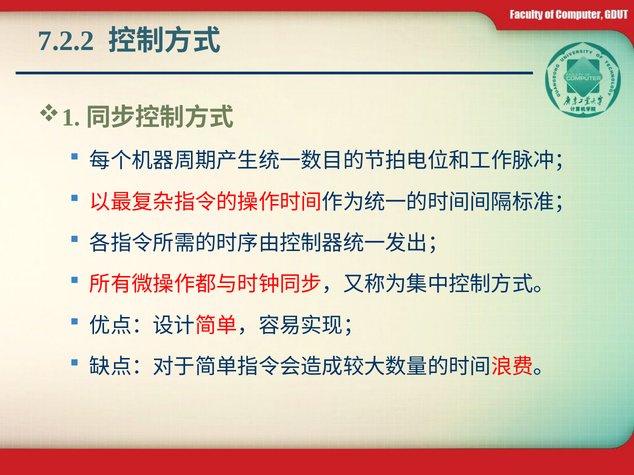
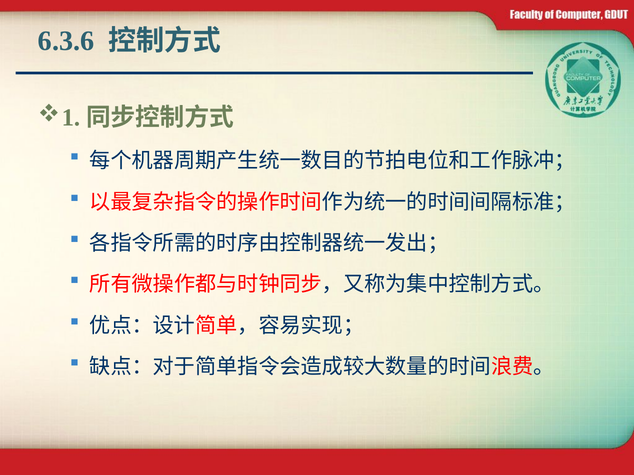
7.2.2: 7.2.2 -> 6.3.6
